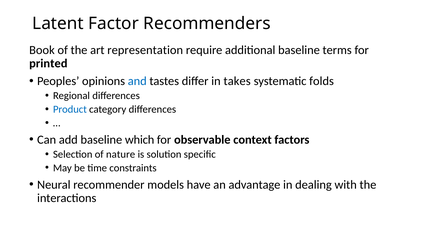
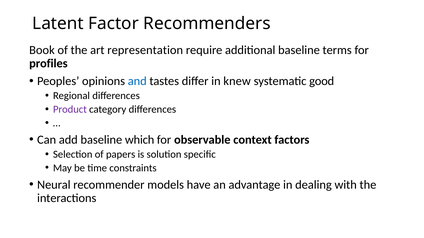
printed: printed -> profiles
takes: takes -> knew
folds: folds -> good
Product colour: blue -> purple
nature: nature -> papers
